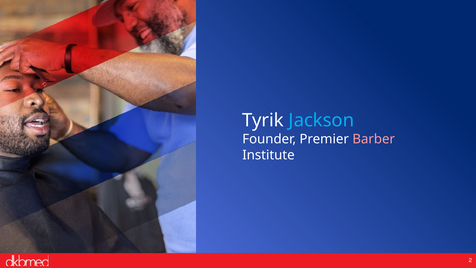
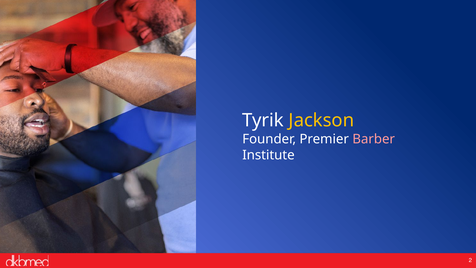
Jackson colour: light blue -> yellow
